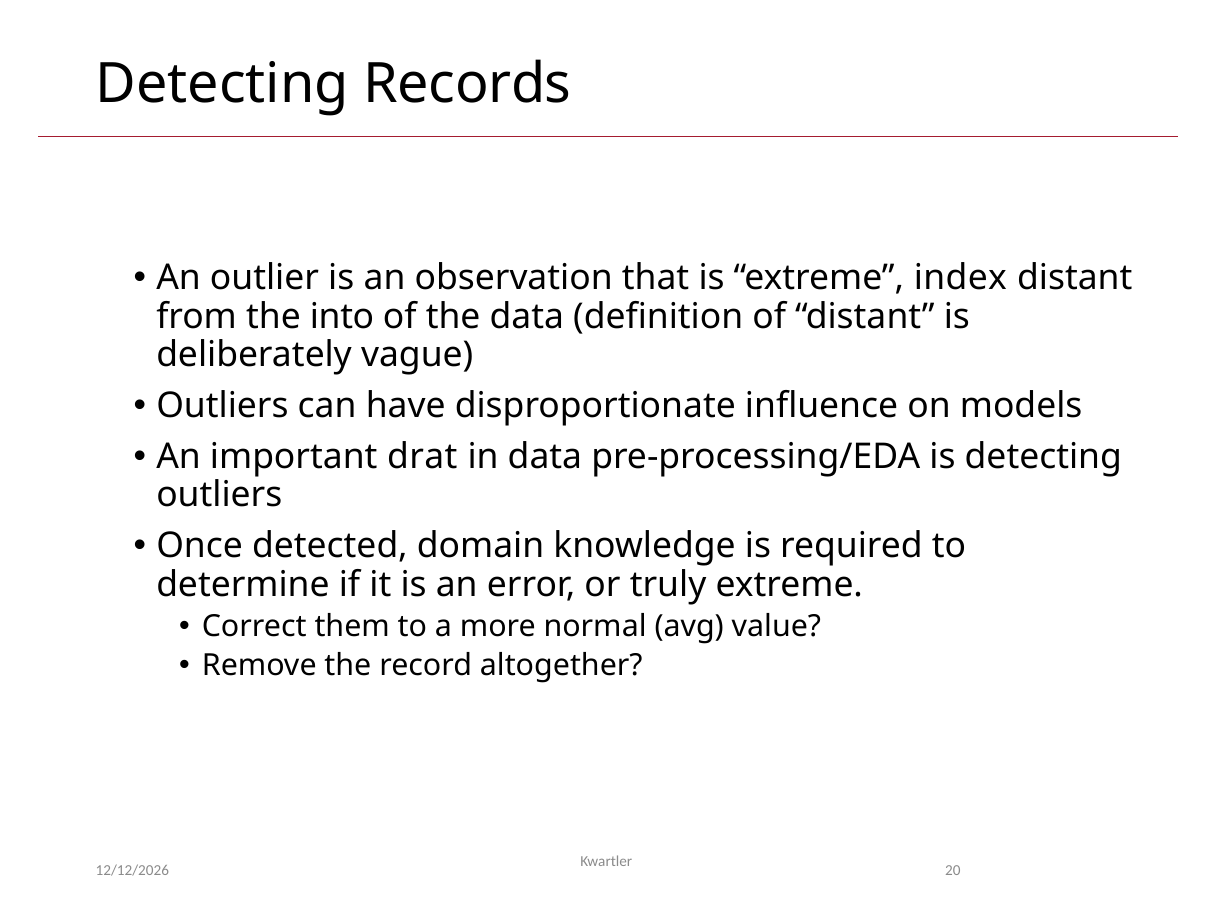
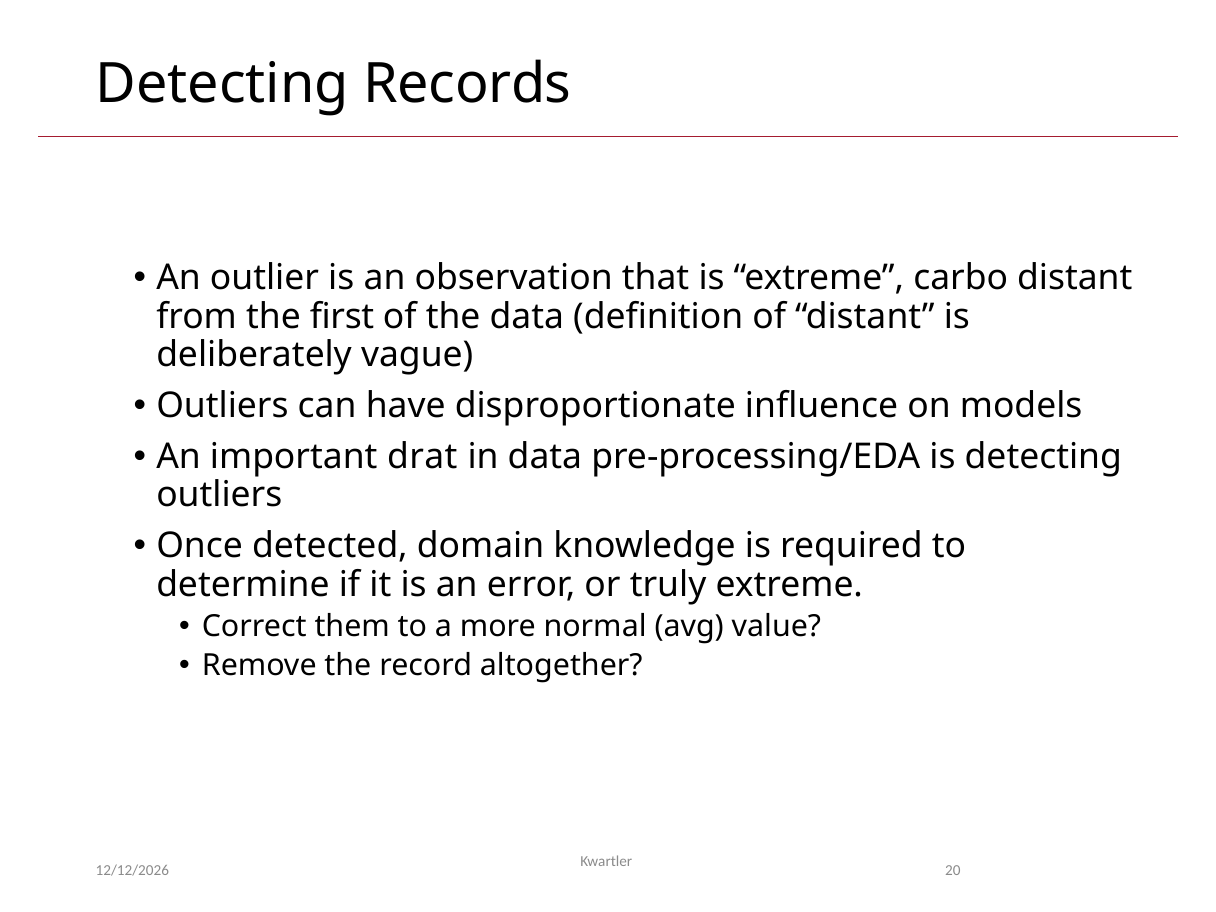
index: index -> carbo
into: into -> first
